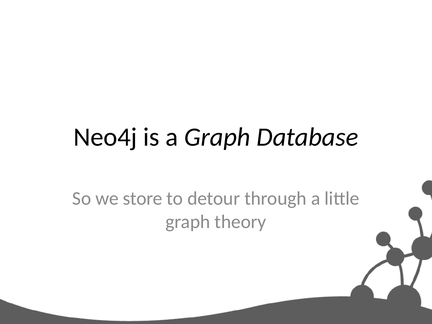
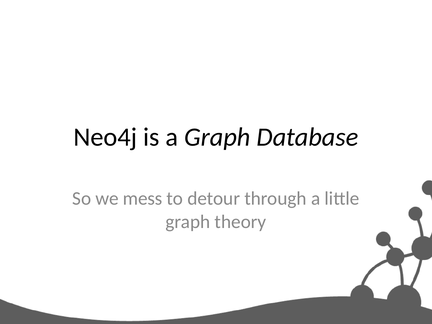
store: store -> mess
